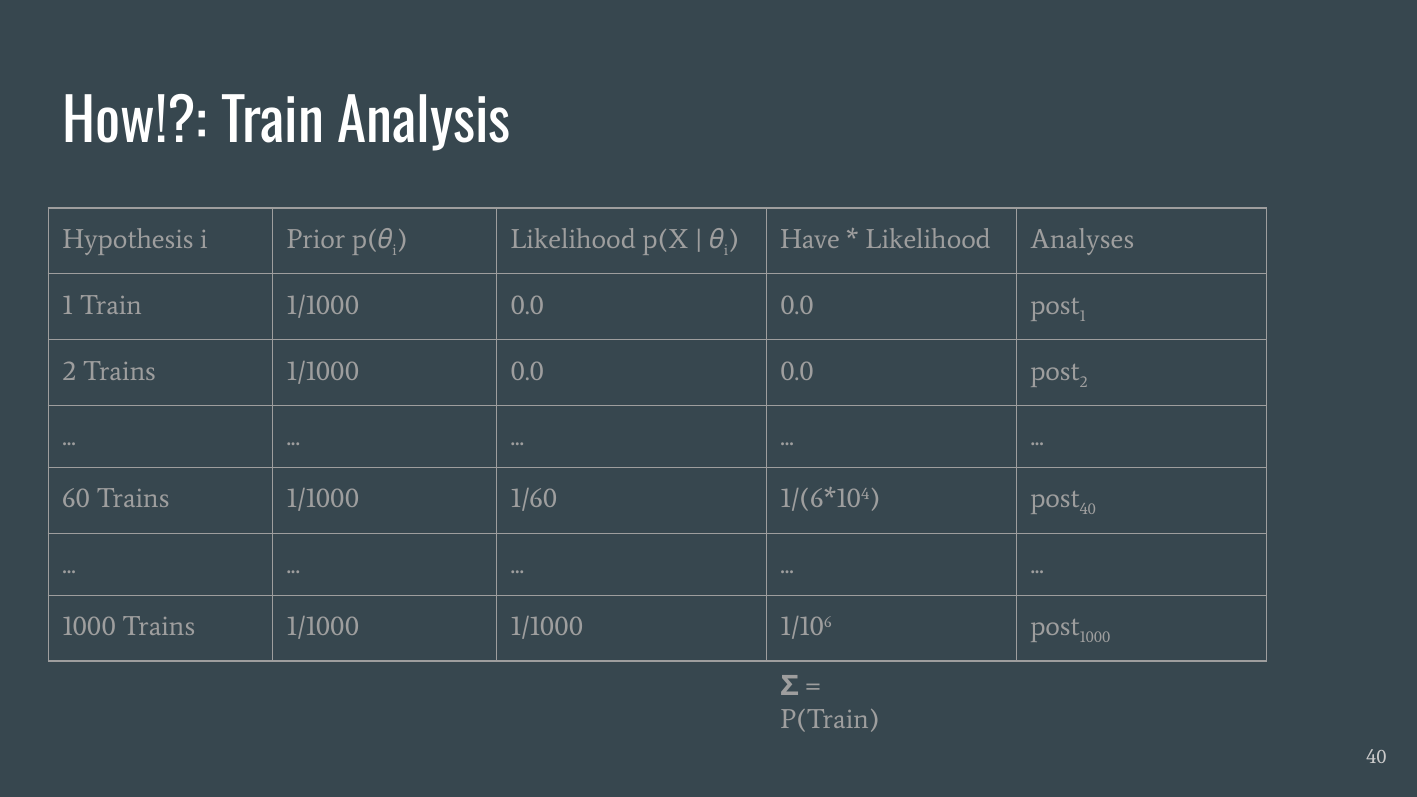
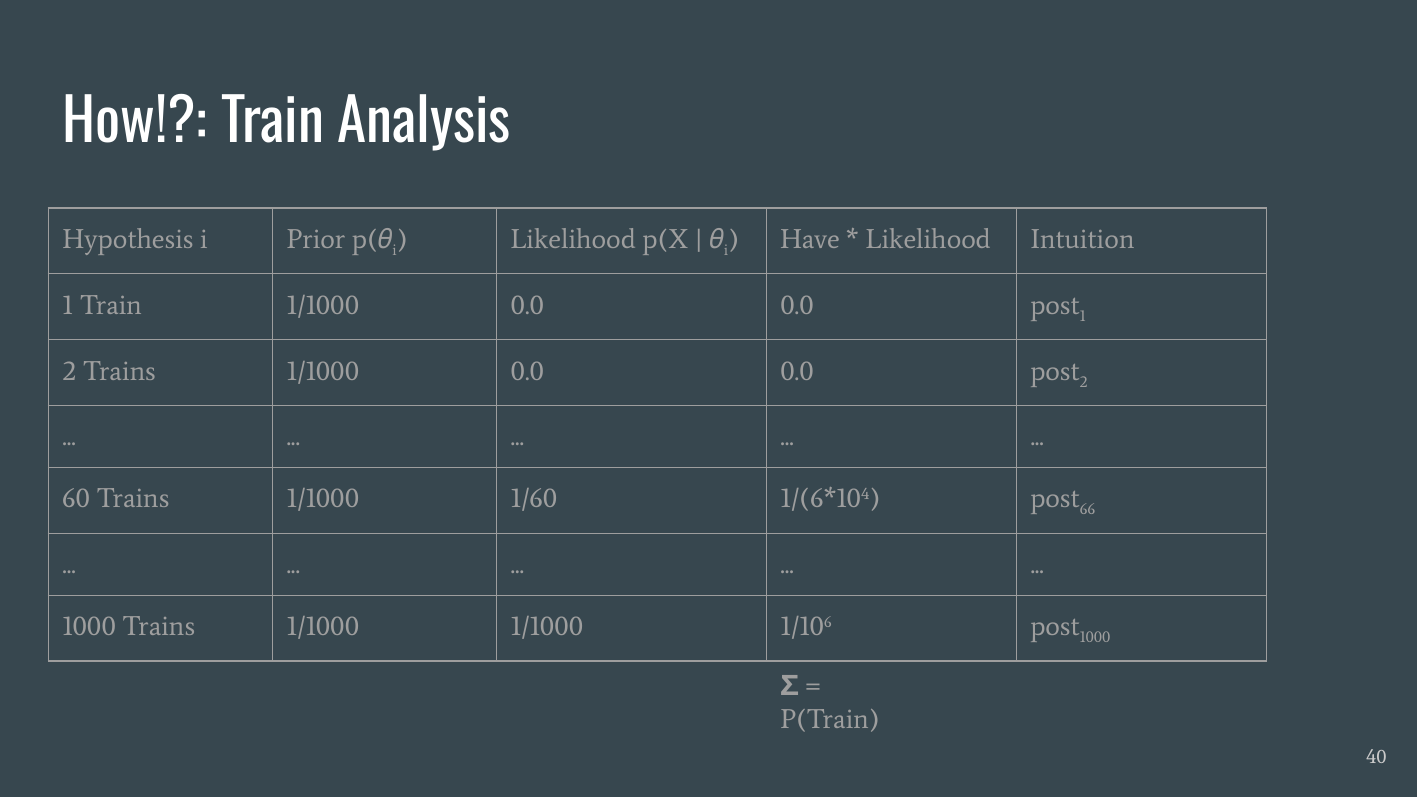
Analyses: Analyses -> Intuition
40 at (1088, 510): 40 -> 66
